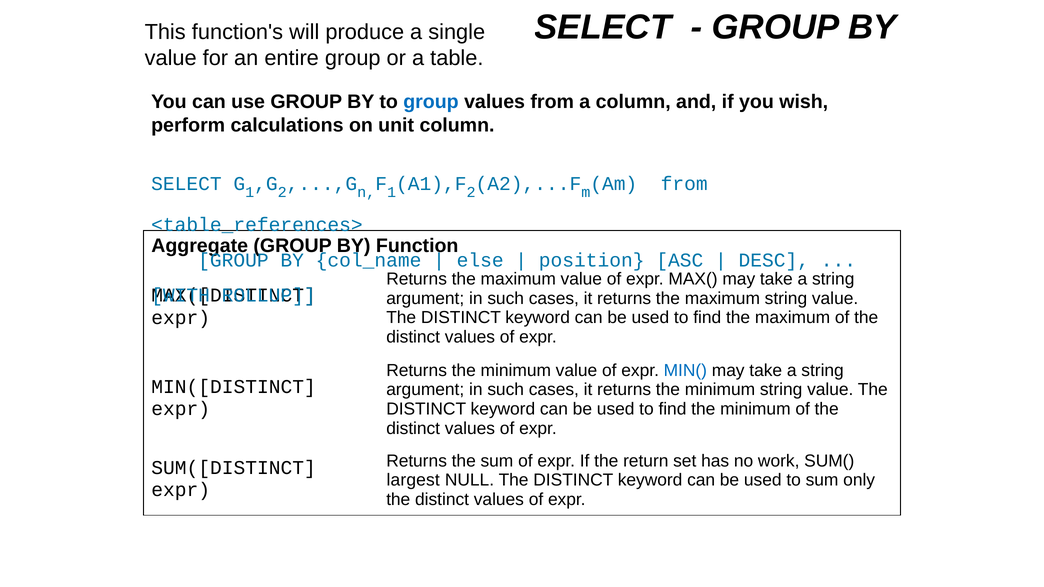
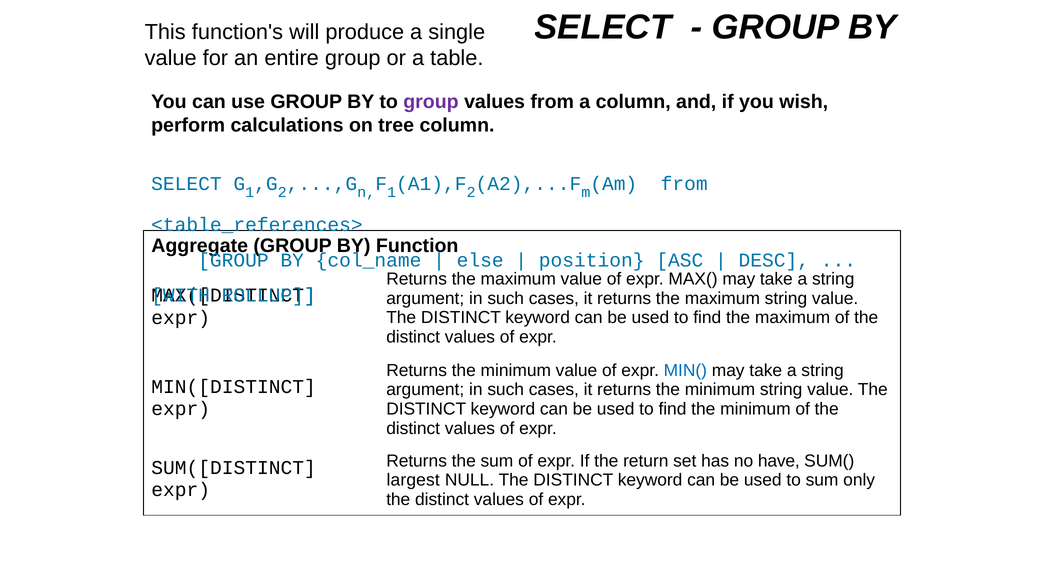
group at (431, 102) colour: blue -> purple
unit: unit -> tree
work: work -> have
